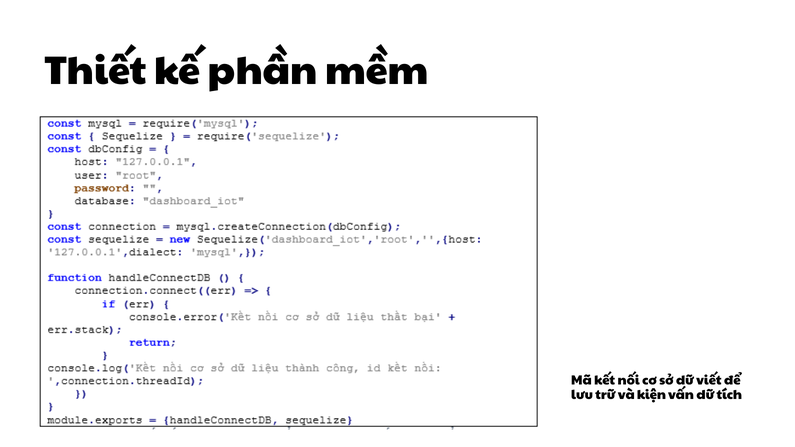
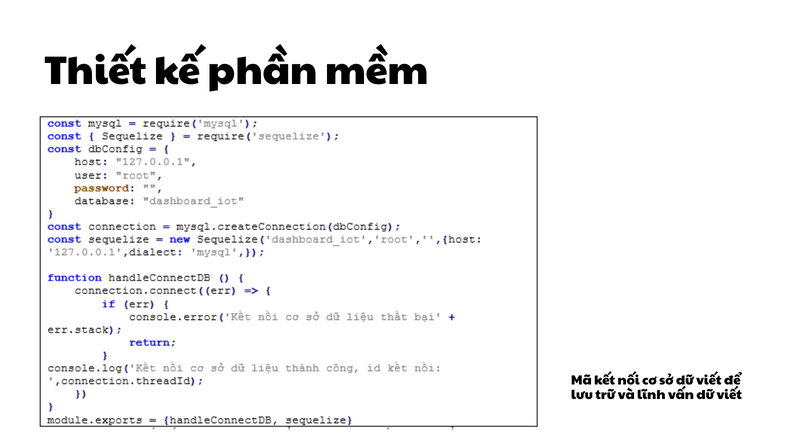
kiện: kiện -> lĩnh
vấn dữ tích: tích -> viết
